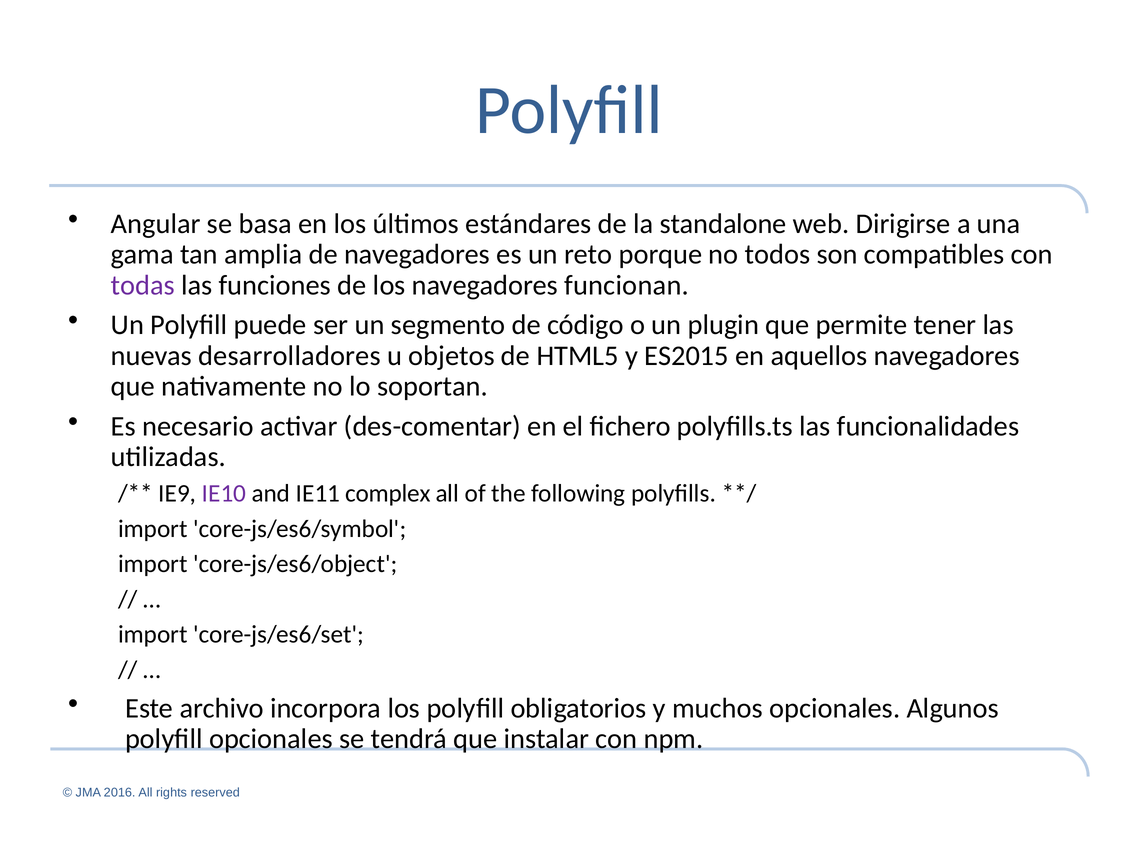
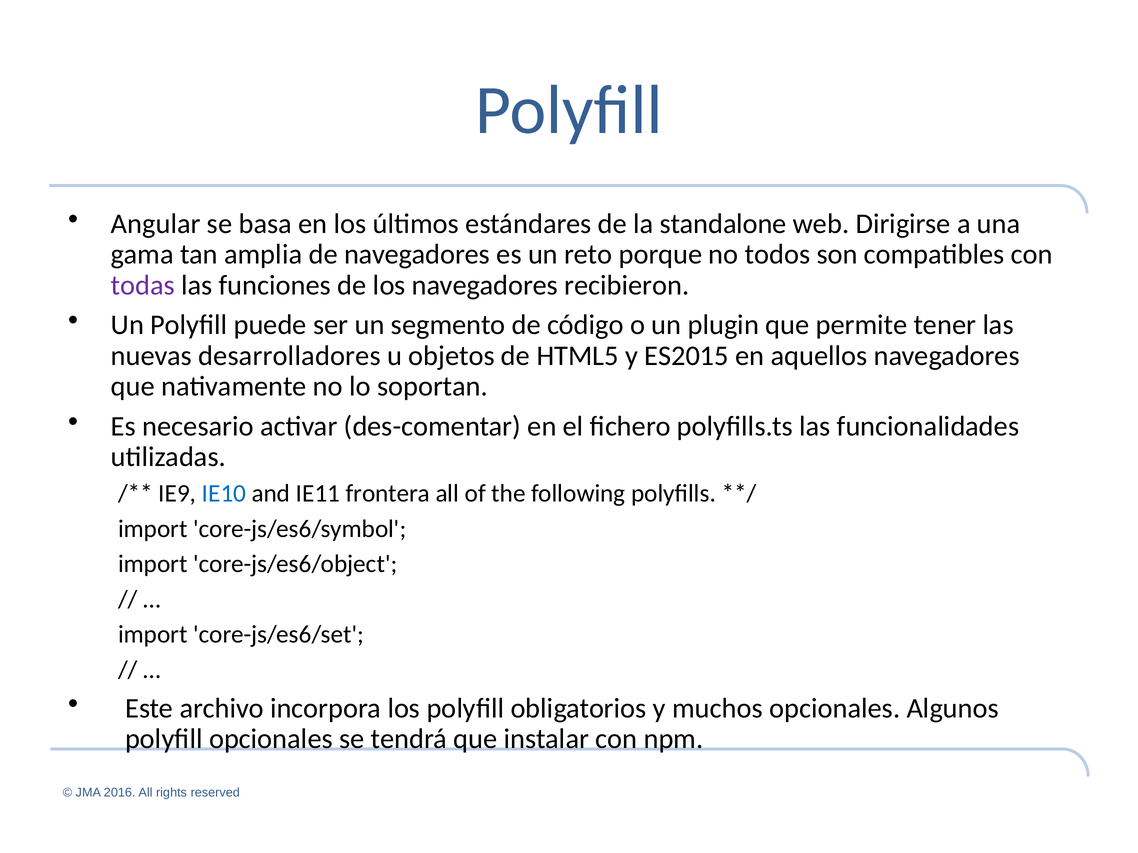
funcionan: funcionan -> recibieron
IE10 colour: purple -> blue
complex: complex -> frontera
